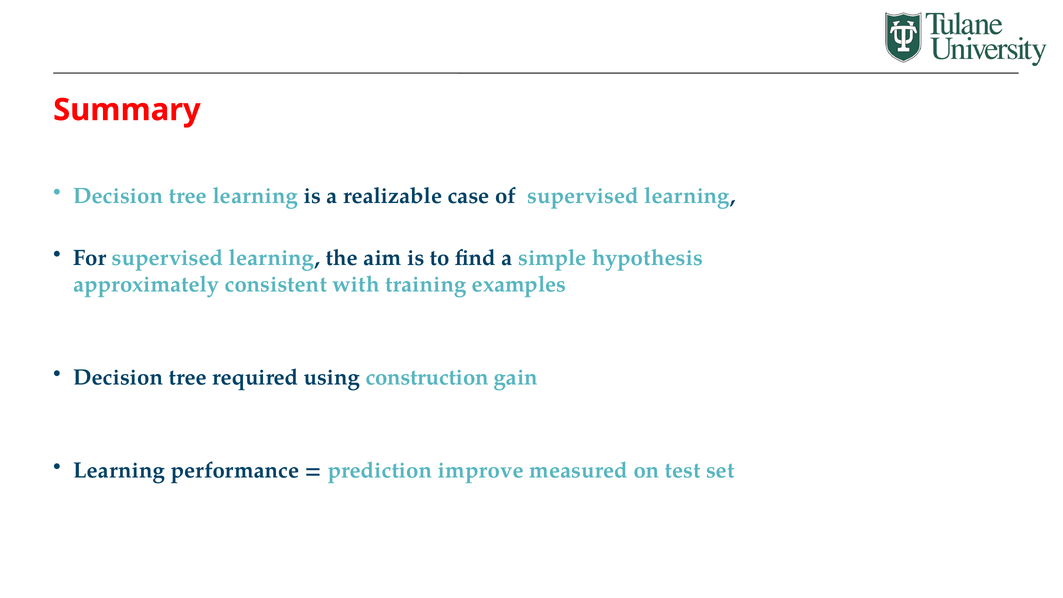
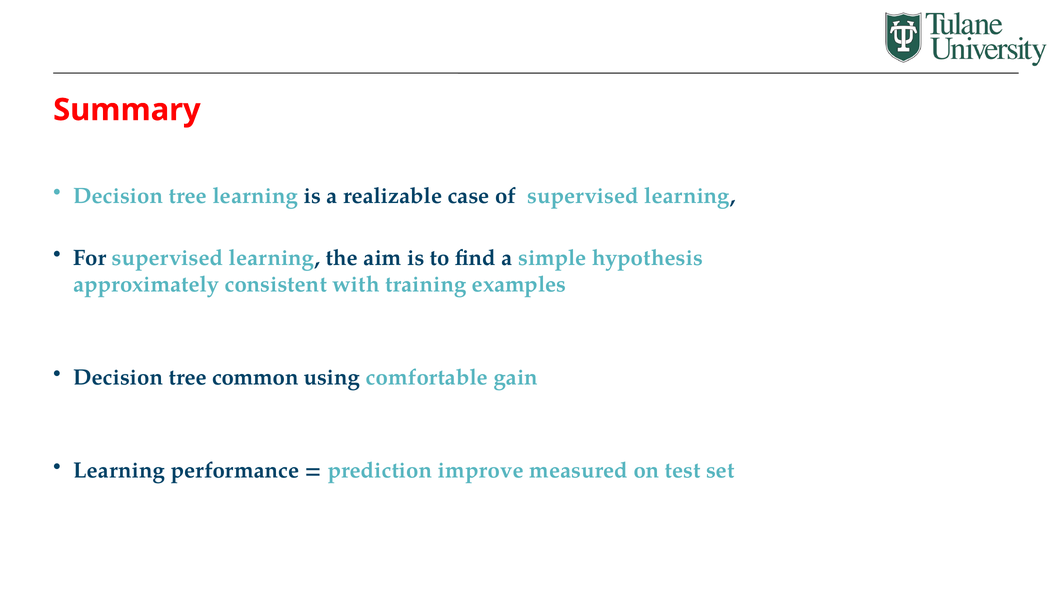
required: required -> common
construction: construction -> comfortable
